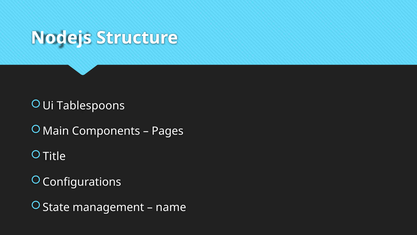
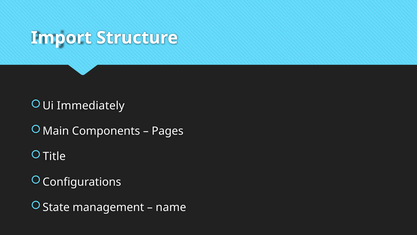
Nodejs: Nodejs -> Import
Tablespoons: Tablespoons -> Immediately
